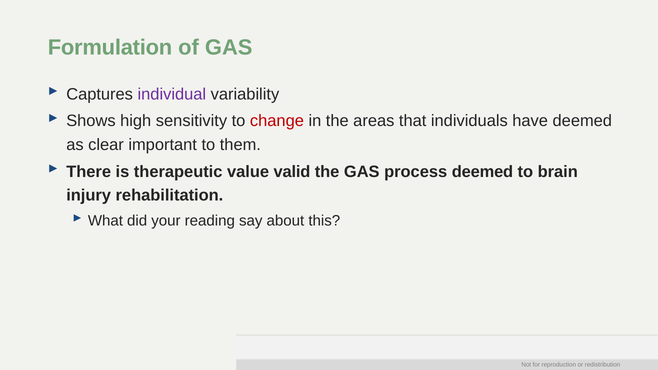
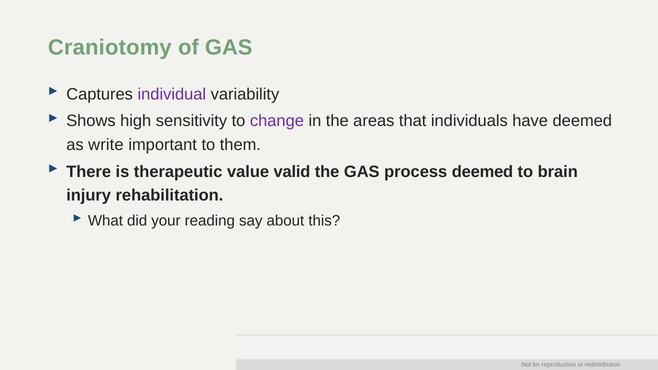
Formulation: Formulation -> Craniotomy
change colour: red -> purple
clear: clear -> write
